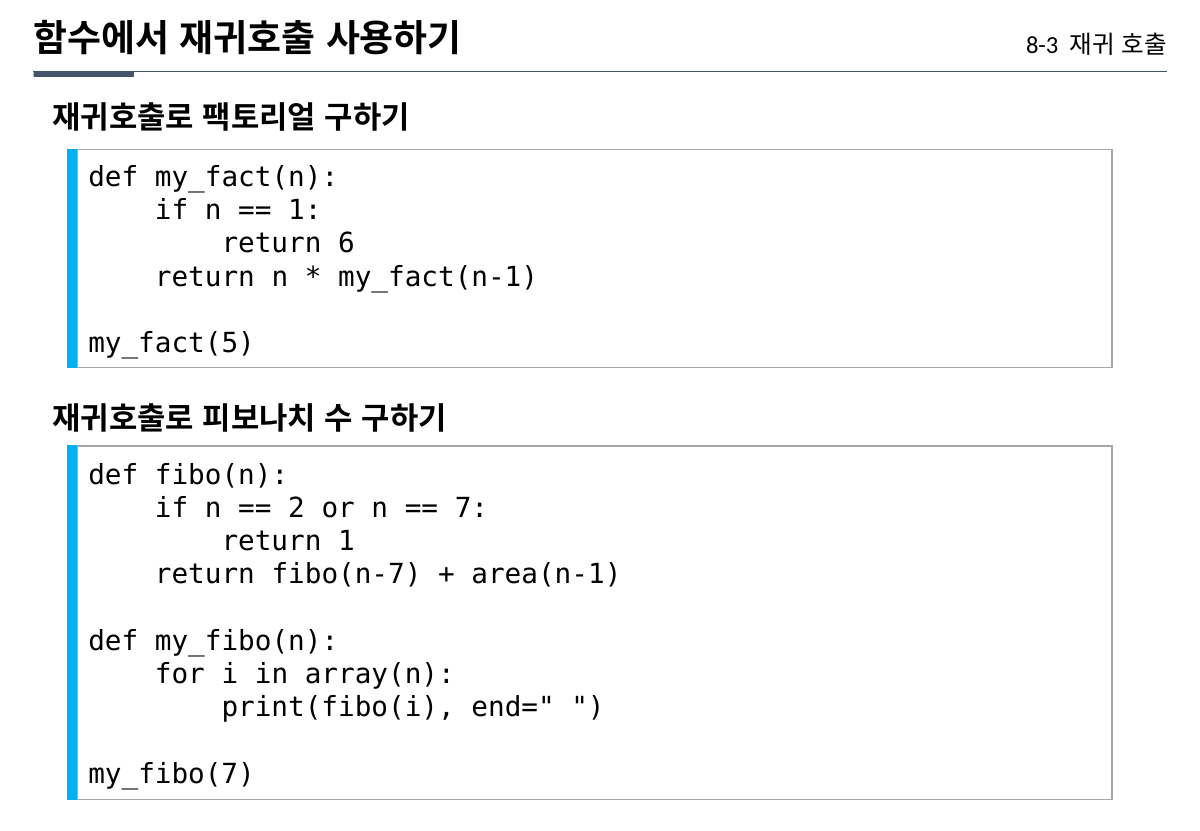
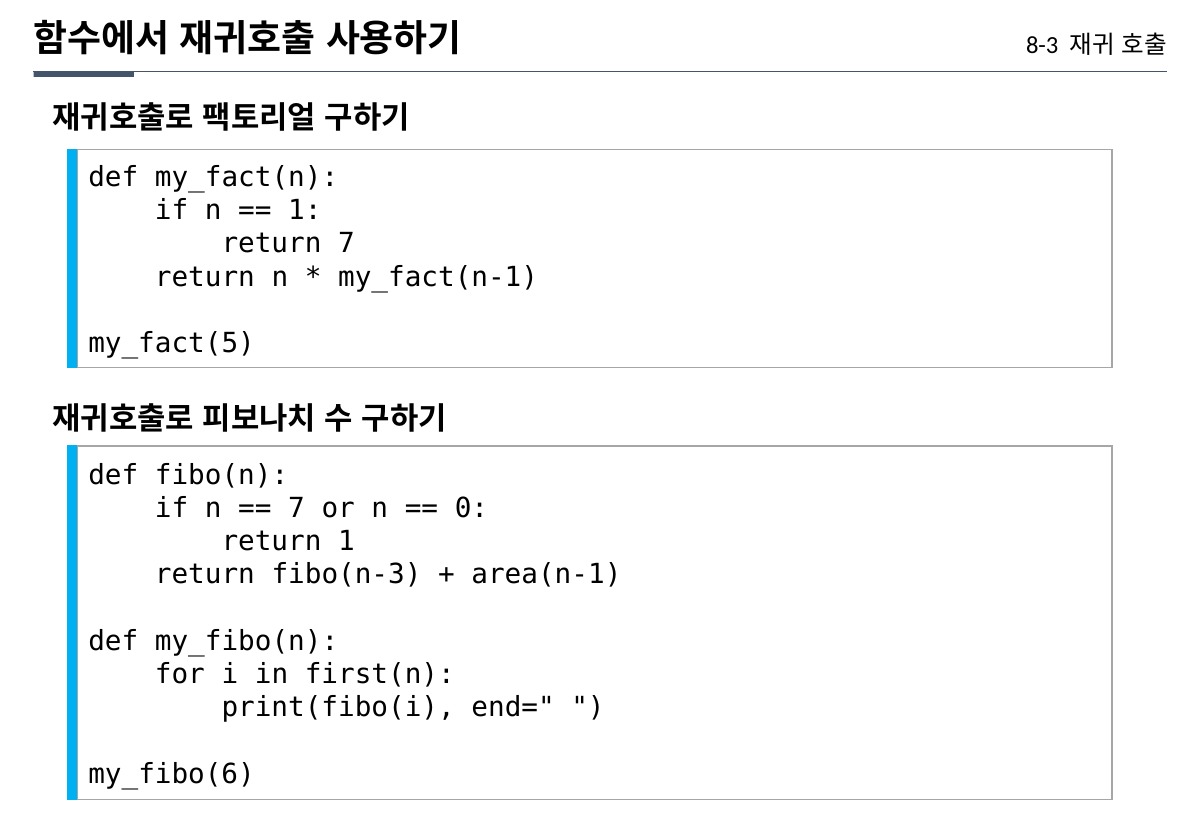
return 6: 6 -> 7
2 at (296, 508): 2 -> 7
7: 7 -> 0
fibo(n-7: fibo(n-7 -> fibo(n-3
array(n: array(n -> first(n
my_fibo(7: my_fibo(7 -> my_fibo(6
